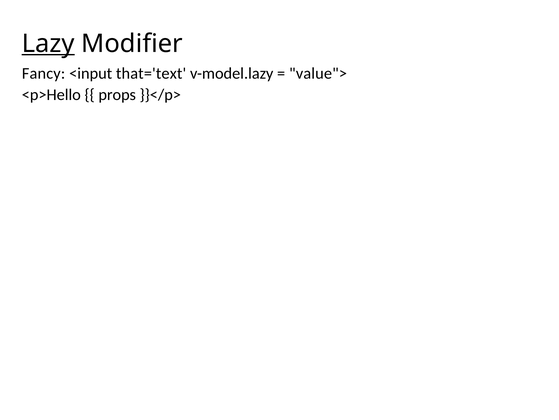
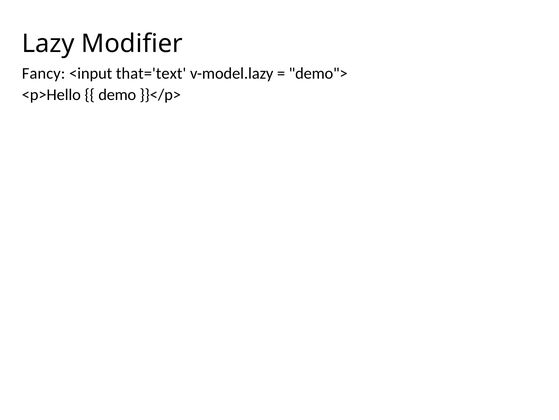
Lazy underline: present -> none
value">: value"> -> demo">
props: props -> demo
